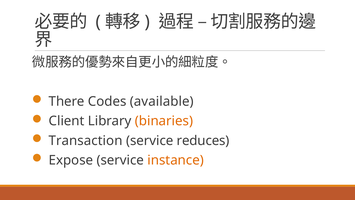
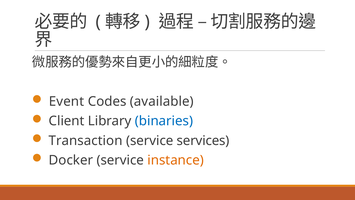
There: There -> Event
binaries colour: orange -> blue
reduces: reduces -> services
Expose: Expose -> Docker
